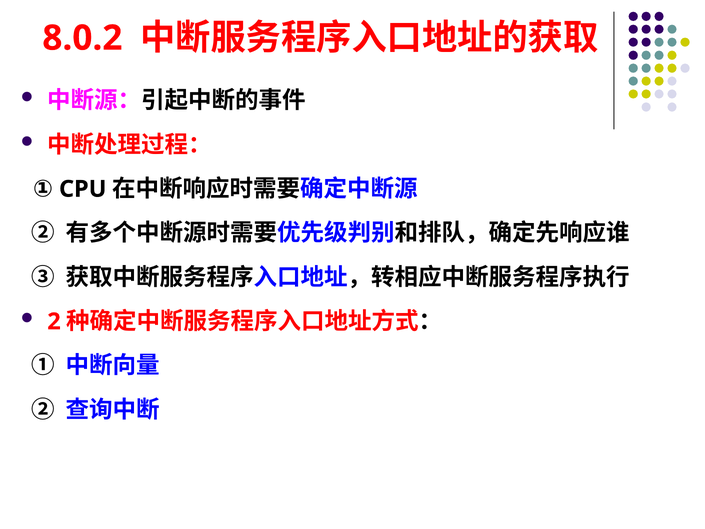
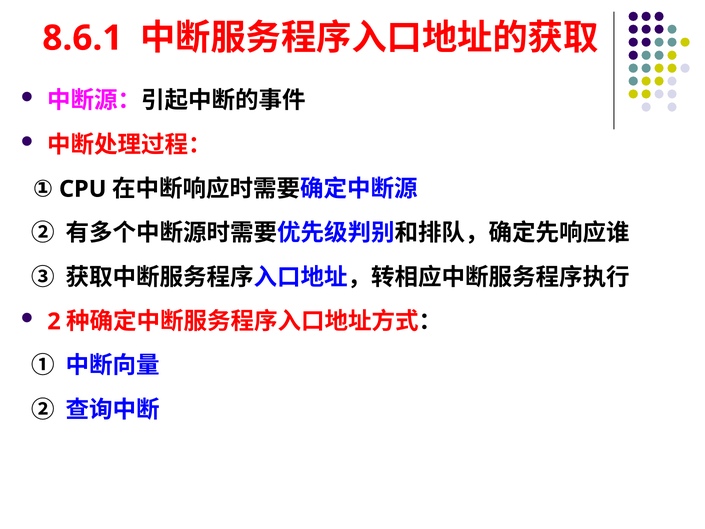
8.0.2: 8.0.2 -> 8.6.1
